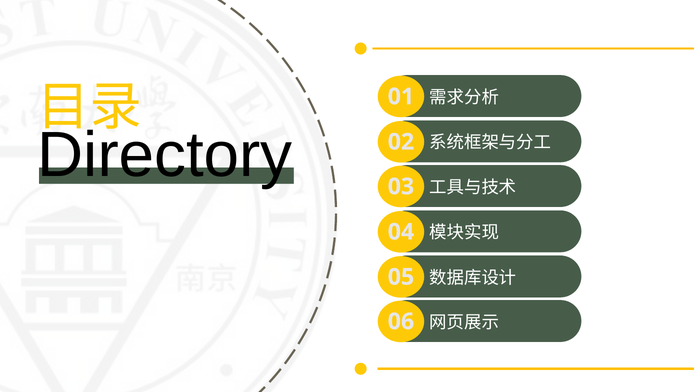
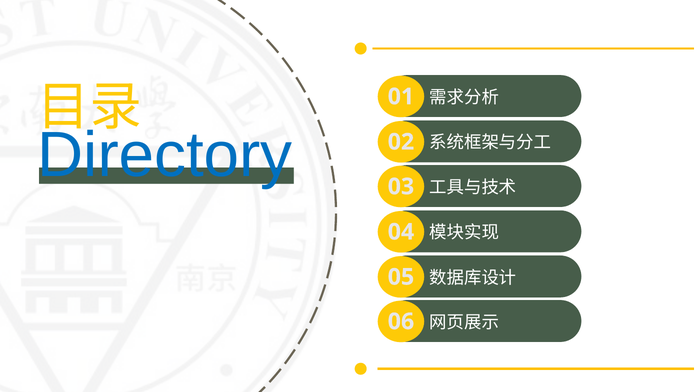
Directory colour: black -> blue
